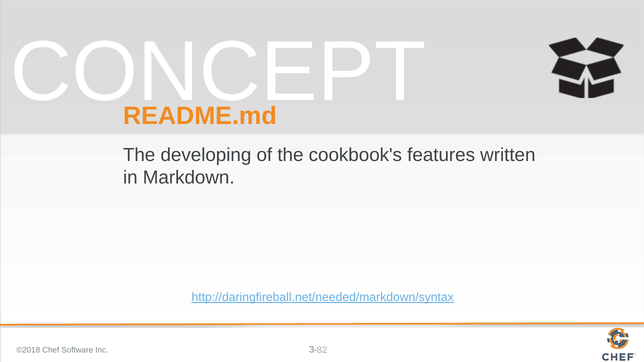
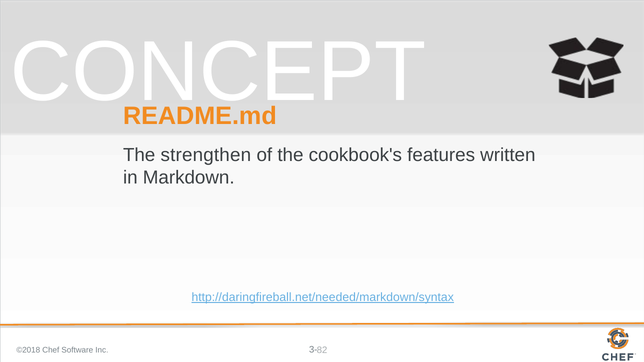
developing: developing -> strengthen
